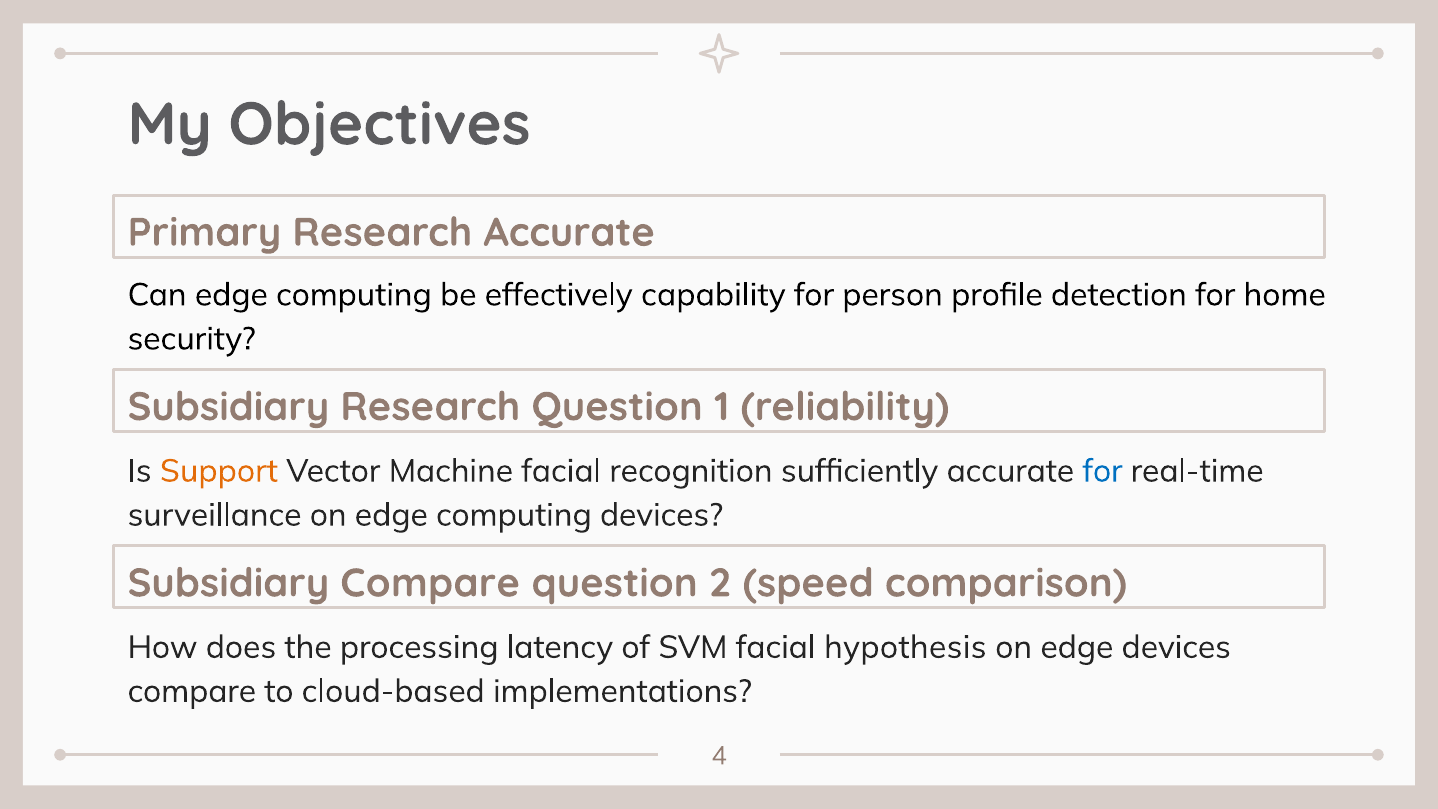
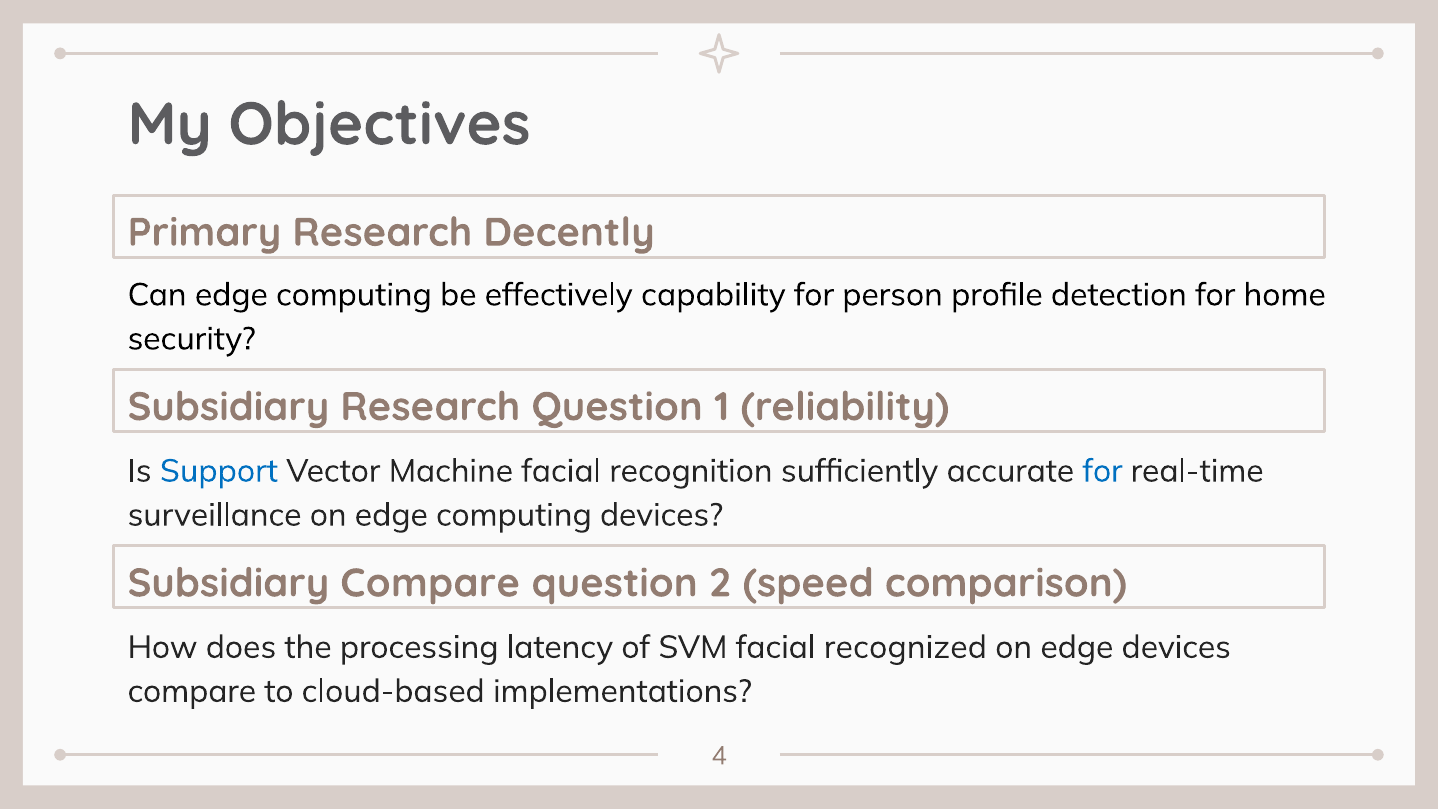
Research Accurate: Accurate -> Decently
Support colour: orange -> blue
hypothesis: hypothesis -> recognized
